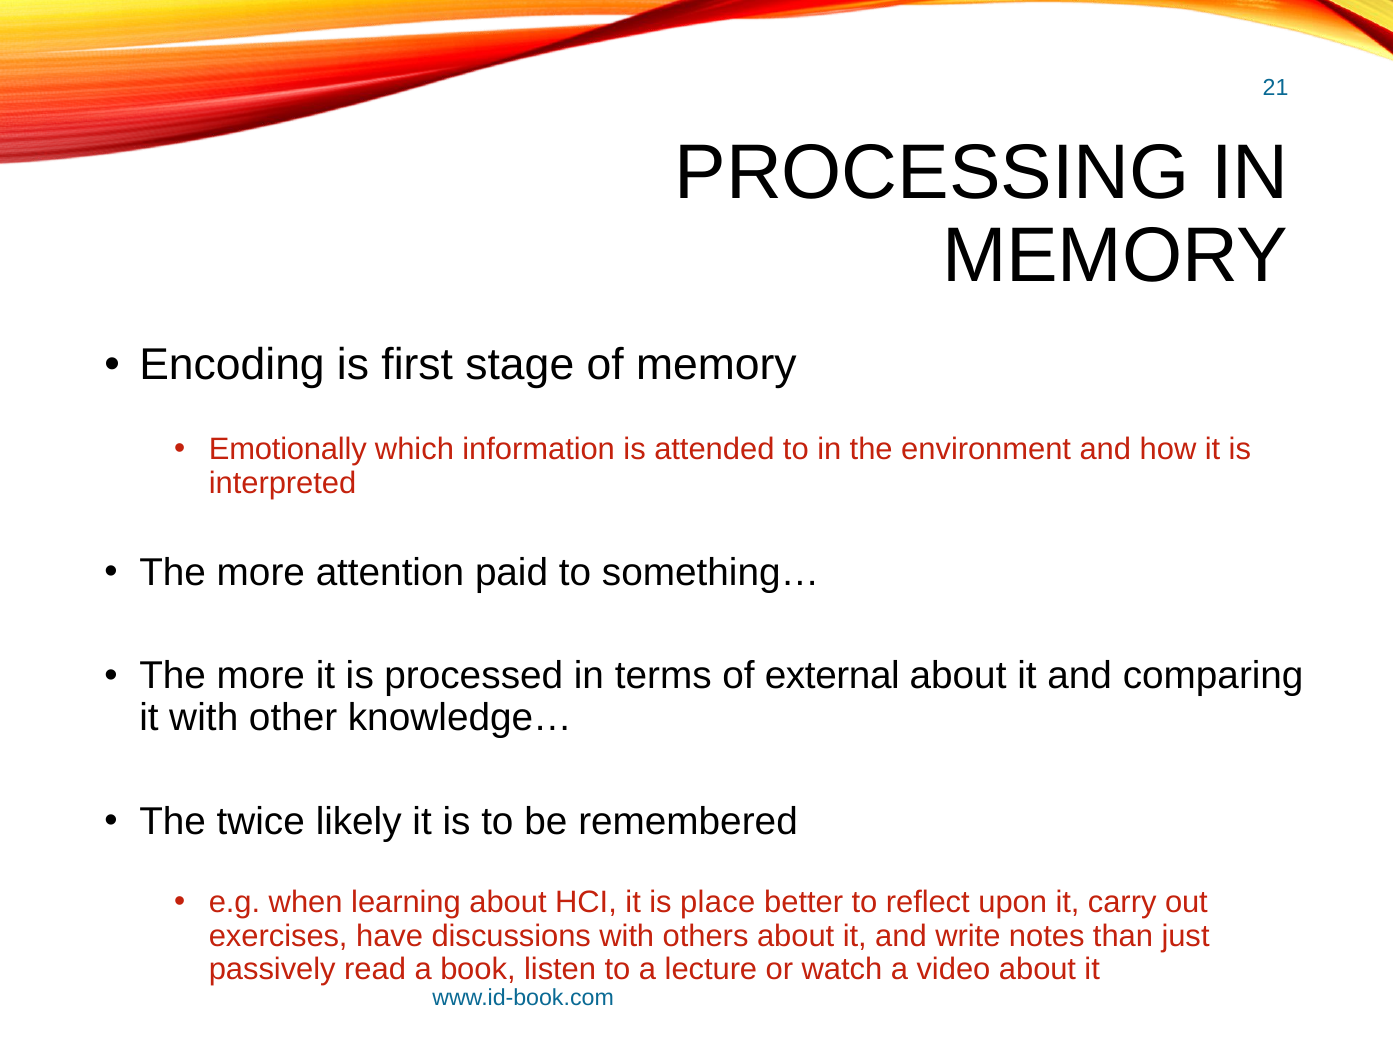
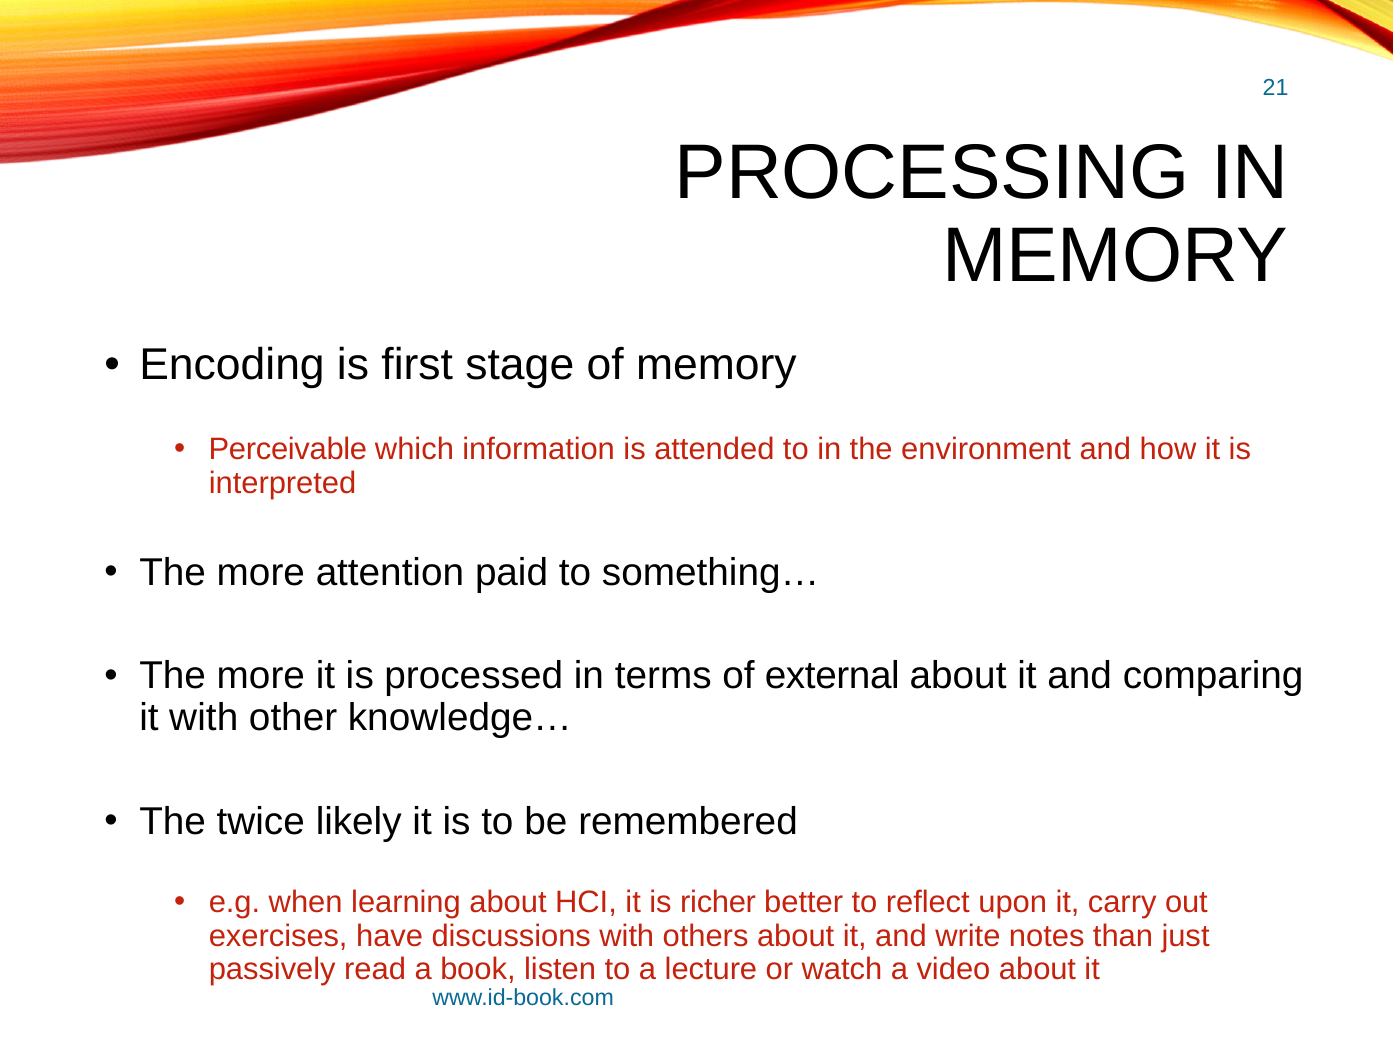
Emotionally: Emotionally -> Perceivable
place: place -> richer
